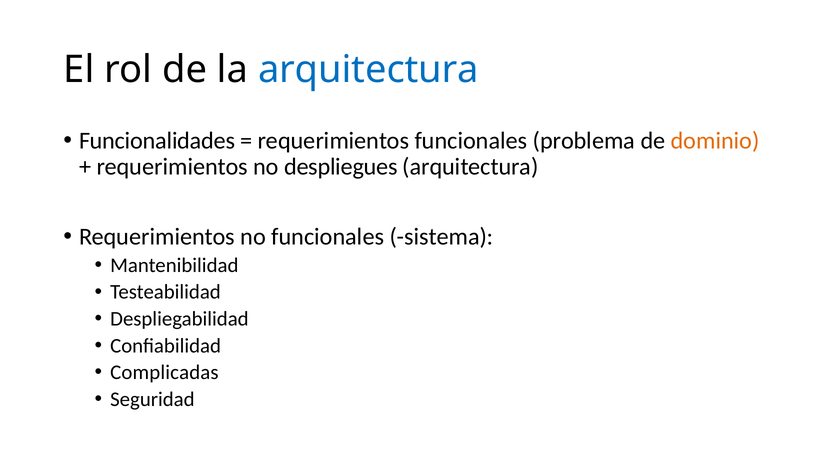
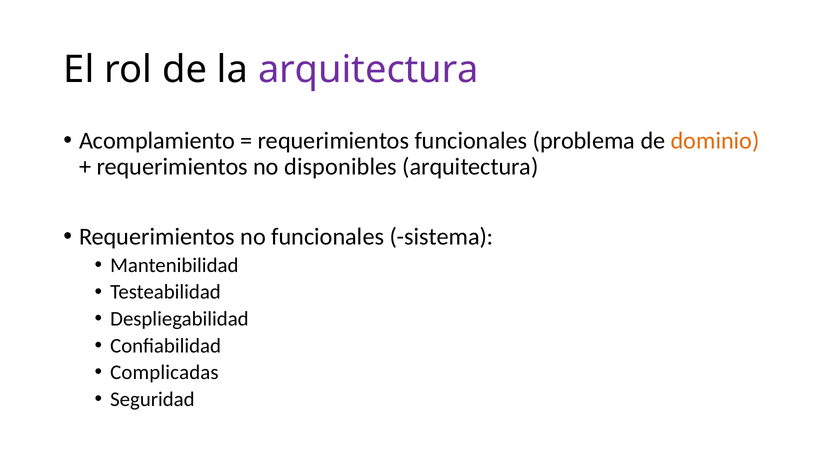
arquitectura at (368, 70) colour: blue -> purple
Funcionalidades: Funcionalidades -> Acomplamiento
despliegues: despliegues -> disponibles
